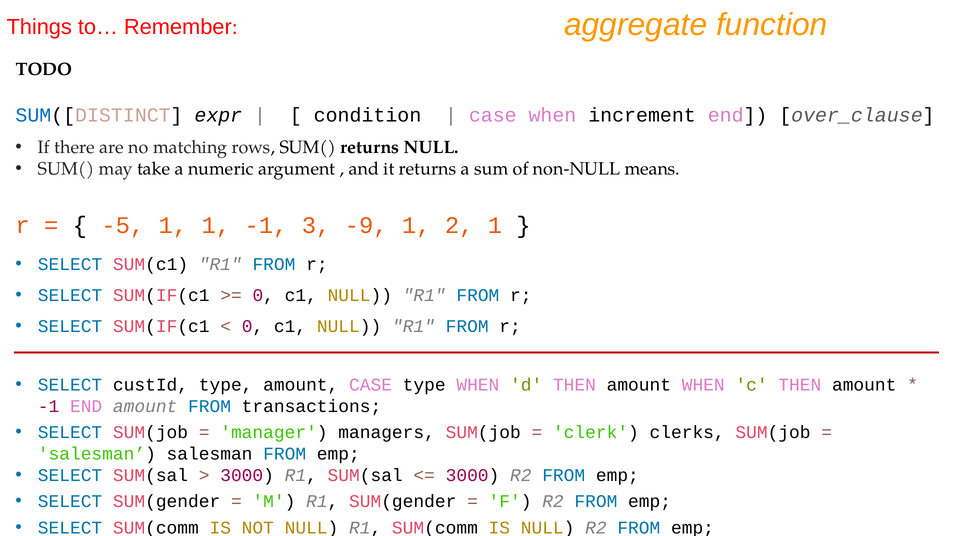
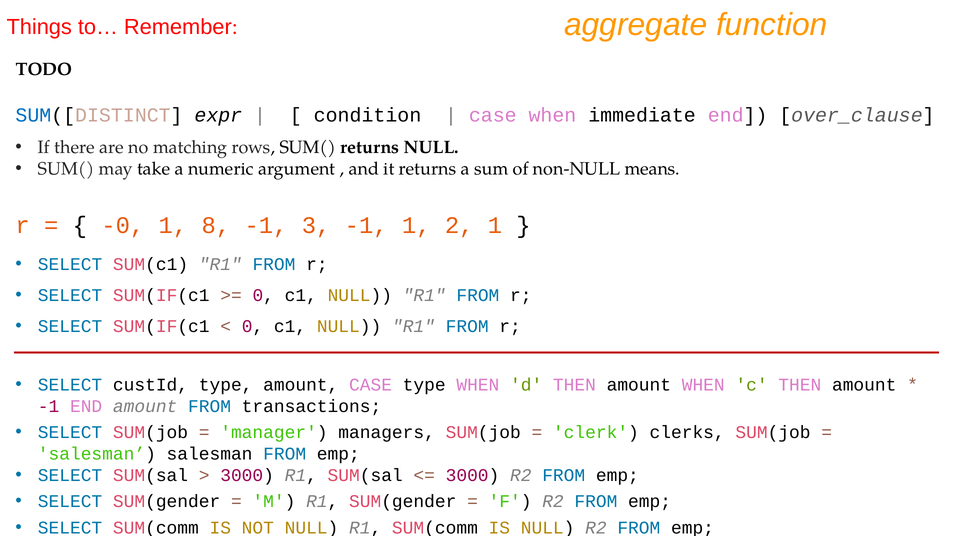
increment: increment -> immediate
-5: -5 -> -0
1 1: 1 -> 8
3 -9: -9 -> -1
